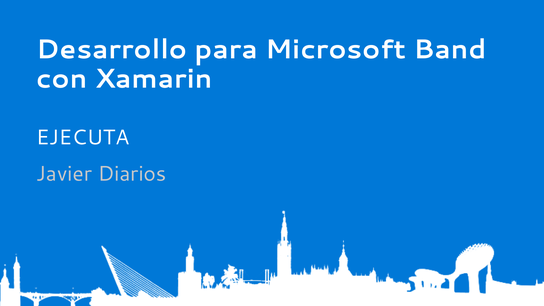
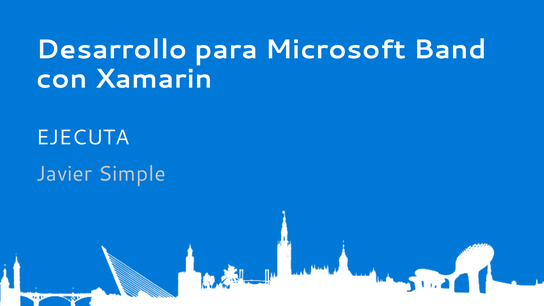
Diarios: Diarios -> Simple
